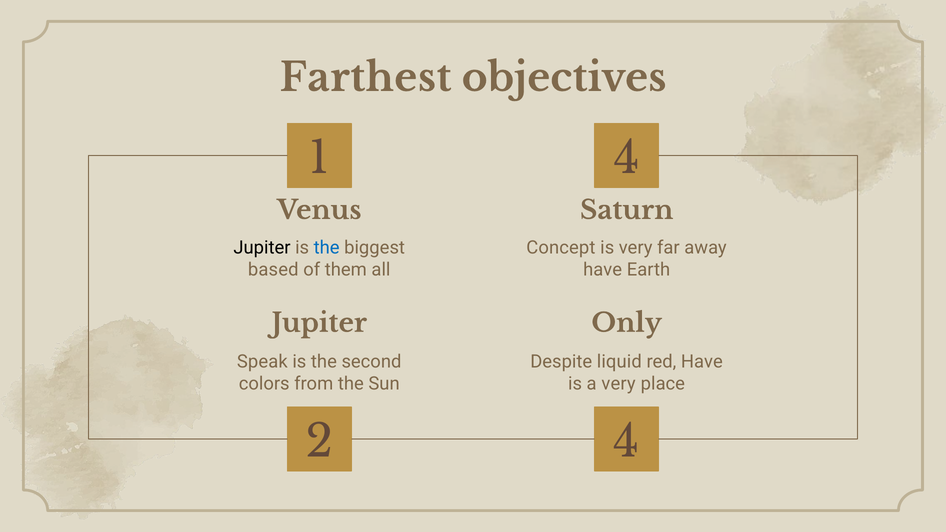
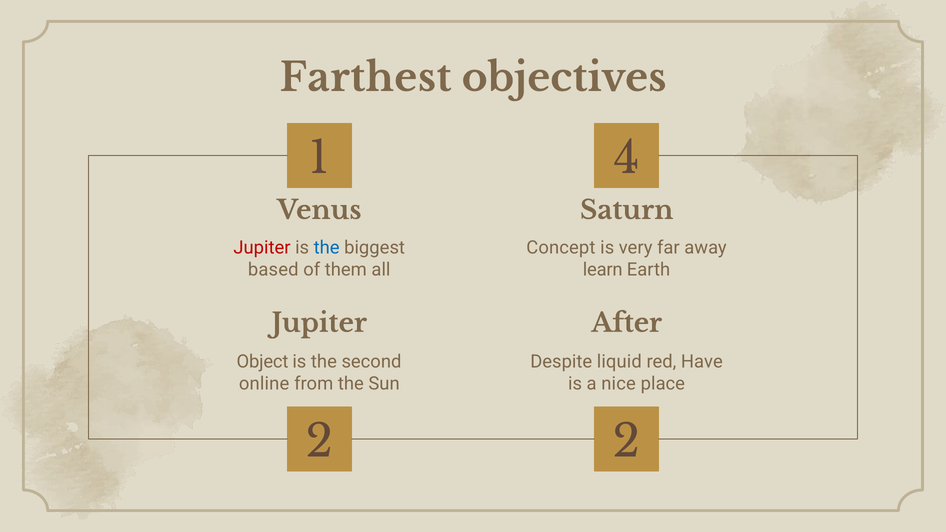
Jupiter at (262, 248) colour: black -> red
have at (603, 270): have -> learn
Only: Only -> After
Speak: Speak -> Object
colors: colors -> online
a very: very -> nice
2 4: 4 -> 2
